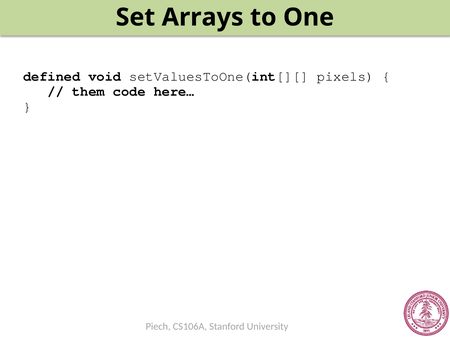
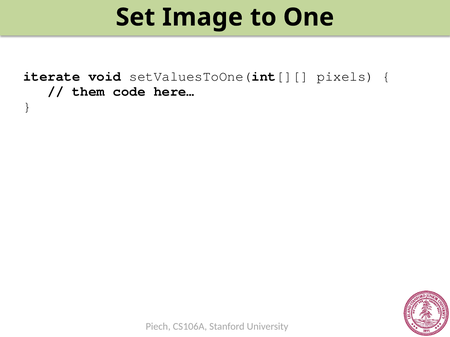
Arrays: Arrays -> Image
defined: defined -> iterate
